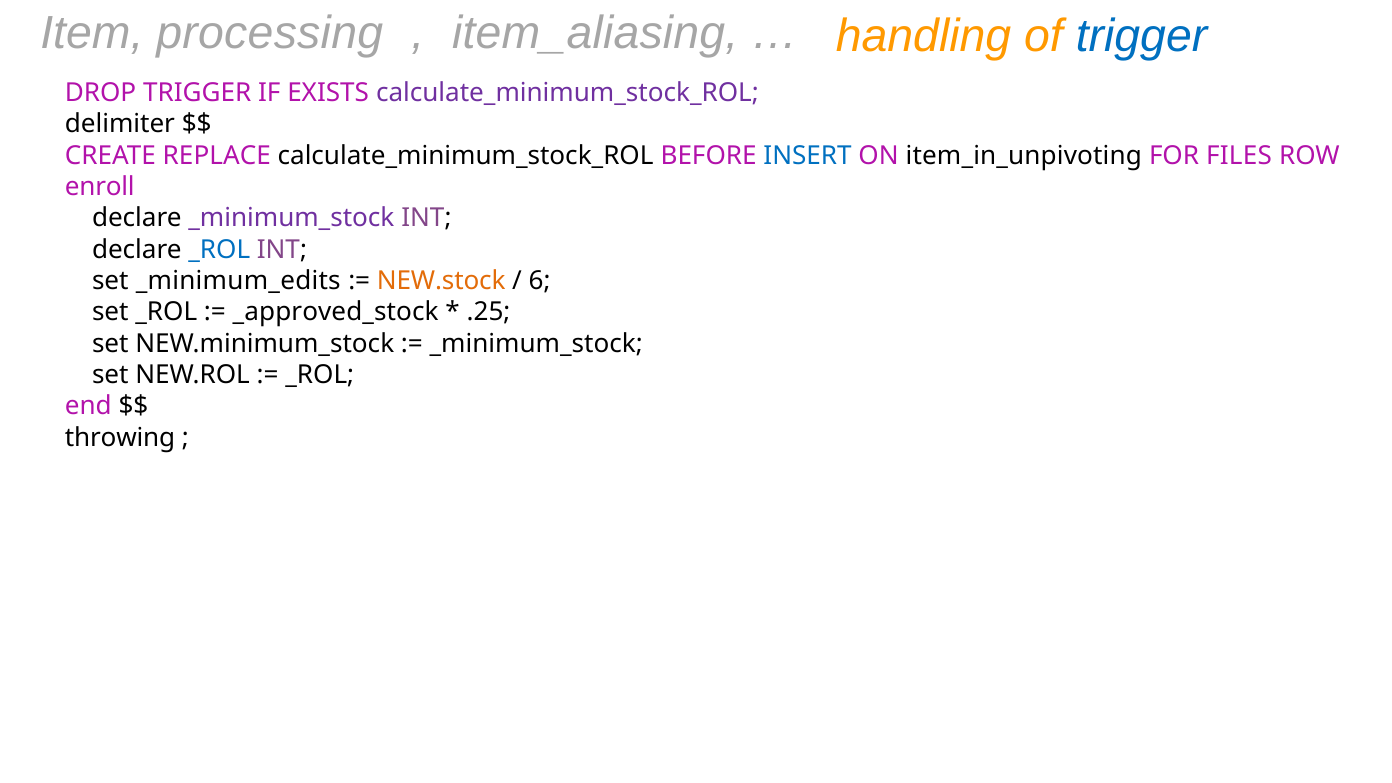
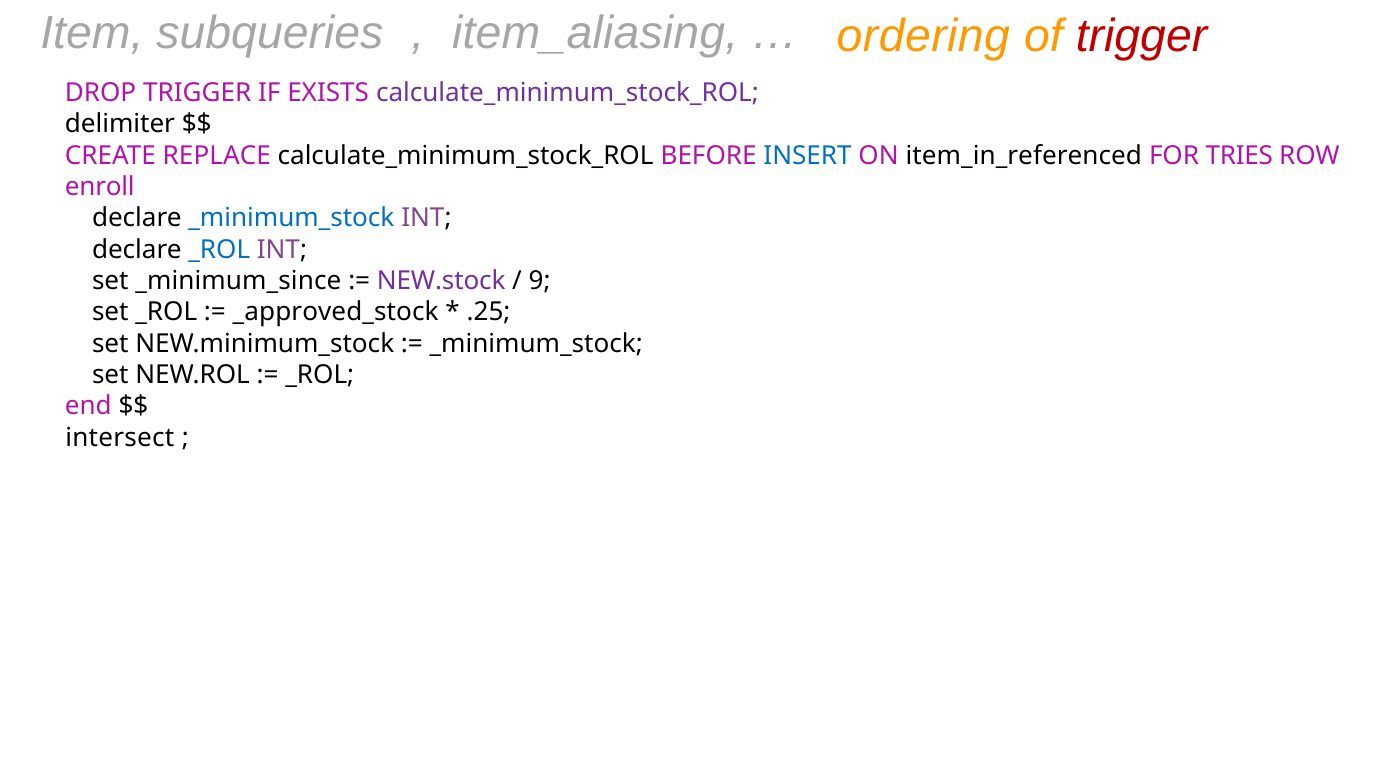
processing: processing -> subqueries
handling: handling -> ordering
trigger at (1142, 36) colour: blue -> red
item_in_unpivoting: item_in_unpivoting -> item_in_referenced
FILES: FILES -> TRIES
_minimum_stock at (291, 218) colour: purple -> blue
_minimum_edits: _minimum_edits -> _minimum_since
NEW.stock colour: orange -> purple
6: 6 -> 9
throwing: throwing -> intersect
